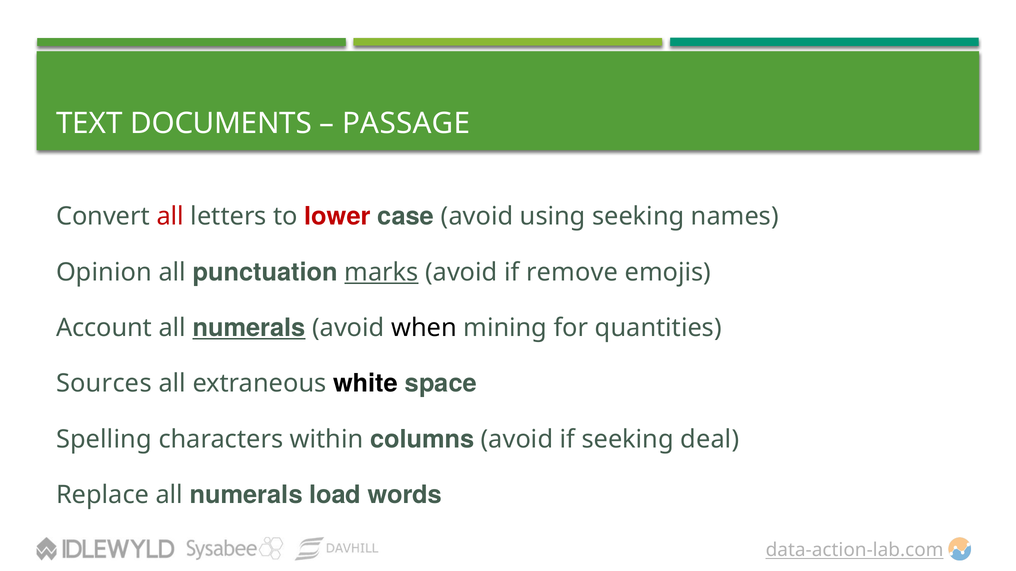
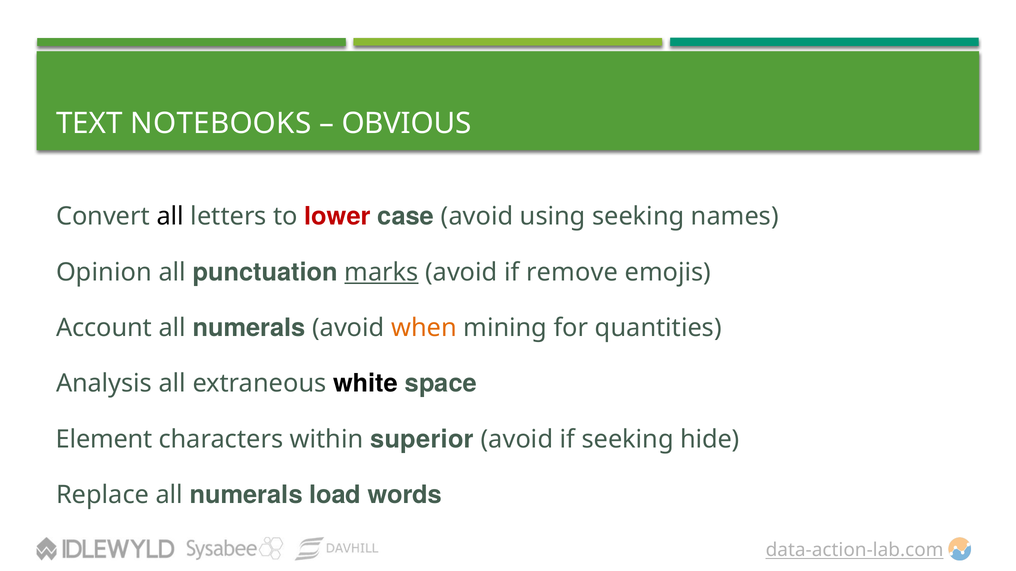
DOCUMENTS: DOCUMENTS -> NOTEBOOKS
PASSAGE: PASSAGE -> OBVIOUS
all at (170, 217) colour: red -> black
numerals at (249, 328) underline: present -> none
when colour: black -> orange
Sources: Sources -> Analysis
Spelling: Spelling -> Element
columns: columns -> superior
deal: deal -> hide
